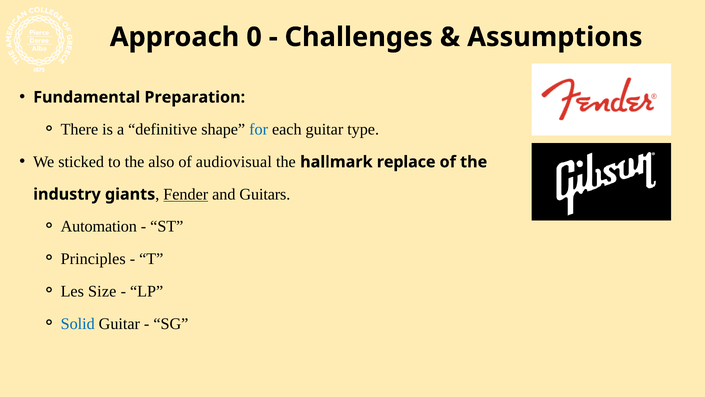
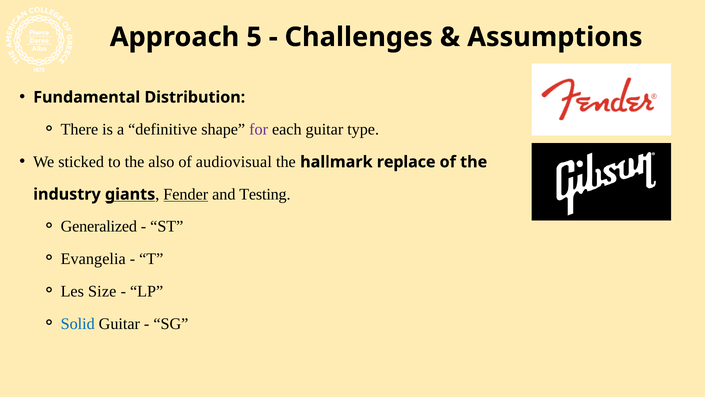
0: 0 -> 5
Preparation: Preparation -> Distribution
for colour: blue -> purple
giants underline: none -> present
Guitars: Guitars -> Testing
Automation: Automation -> Generalized
Principles: Principles -> Evangelia
